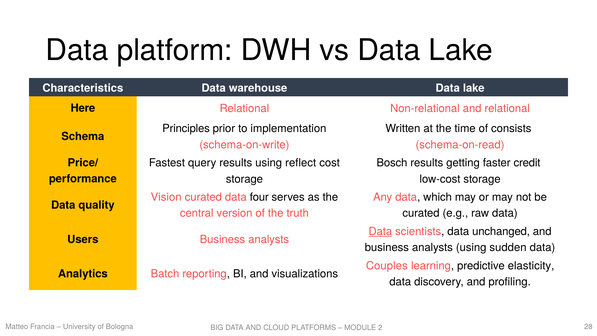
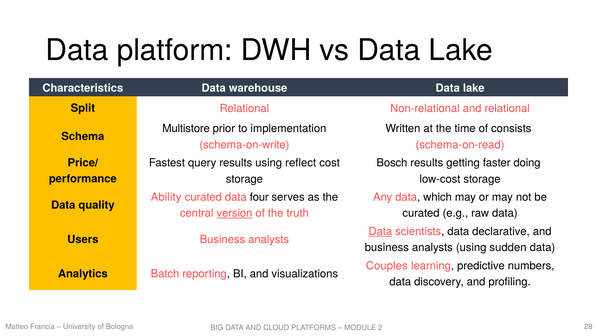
Here: Here -> Split
Principles: Principles -> Multistore
credit: credit -> doing
Vision: Vision -> Ability
version underline: none -> present
unchanged: unchanged -> declarative
elasticity: elasticity -> numbers
